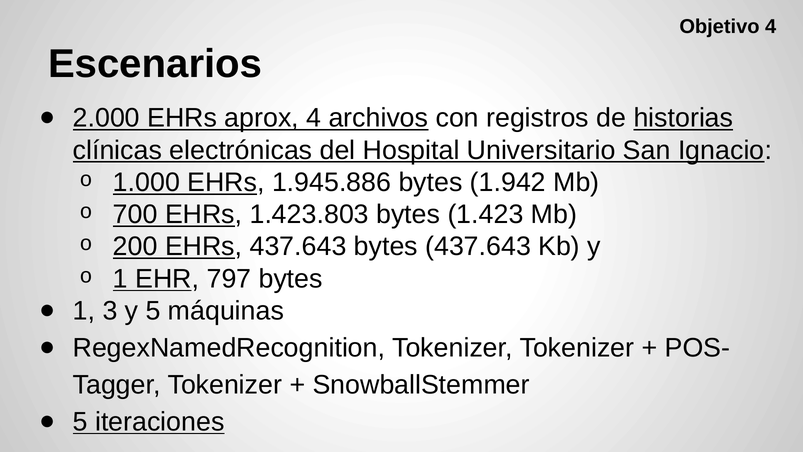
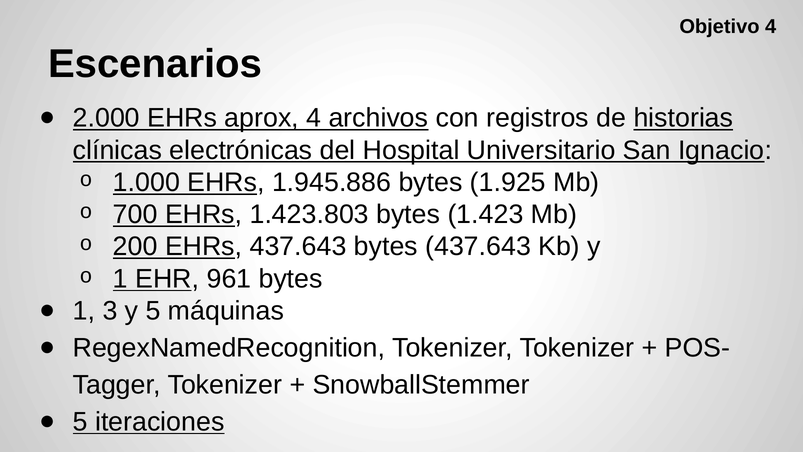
1.942: 1.942 -> 1.925
797: 797 -> 961
